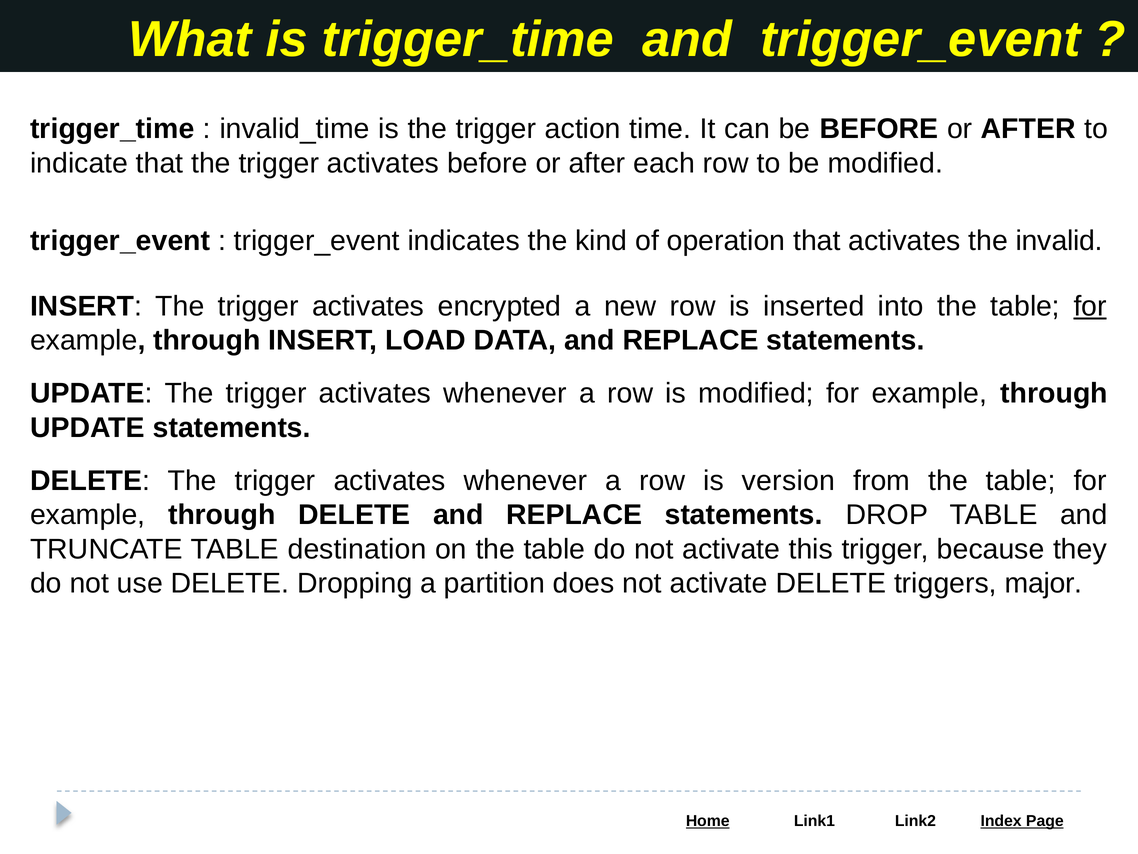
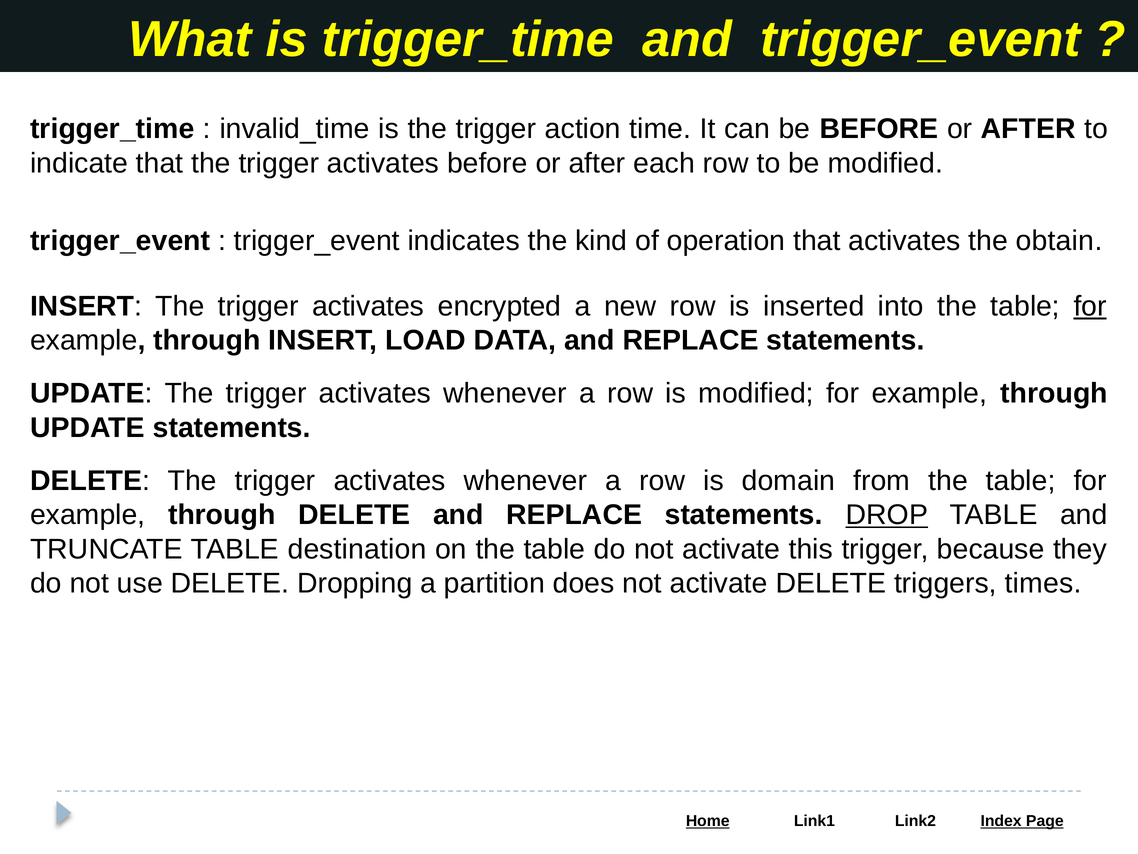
invalid: invalid -> obtain
version: version -> domain
DROP underline: none -> present
major: major -> times
